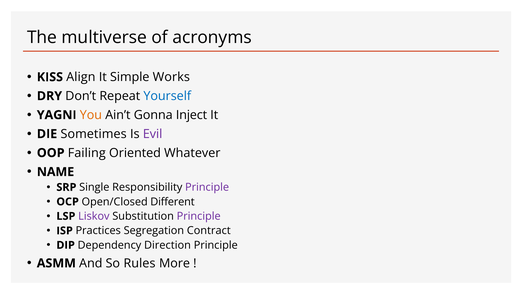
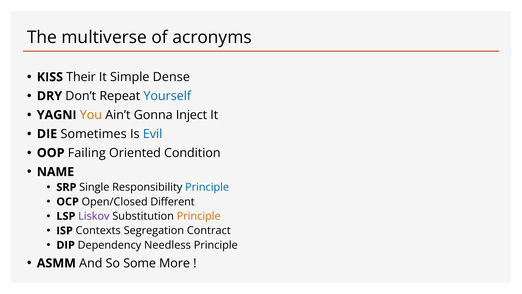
Align: Align -> Their
Works: Works -> Dense
Evil colour: purple -> blue
Whatever: Whatever -> Condition
Principle at (207, 187) colour: purple -> blue
Principle at (199, 216) colour: purple -> orange
Practices: Practices -> Contexts
Direction: Direction -> Needless
Rules: Rules -> Some
